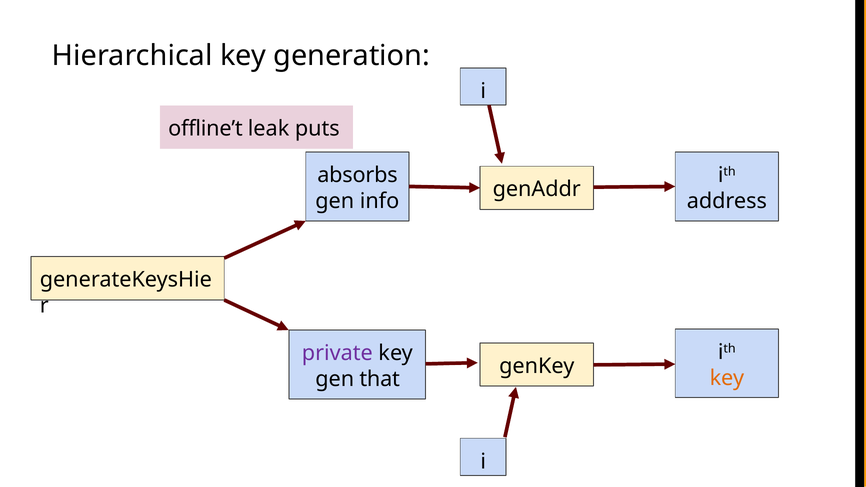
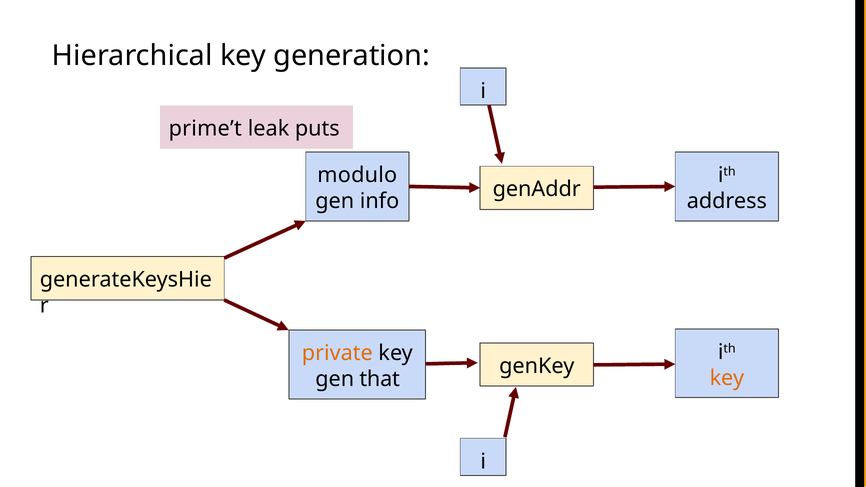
offline’t: offline’t -> prime’t
absorbs: absorbs -> modulo
private colour: purple -> orange
